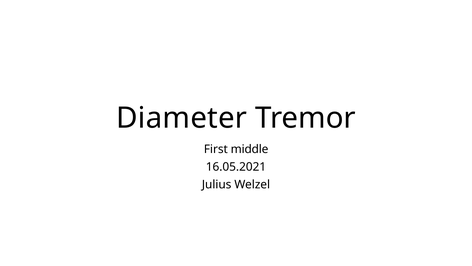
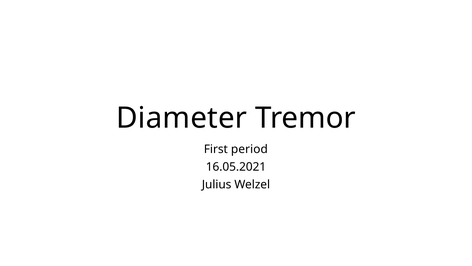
middle: middle -> period
